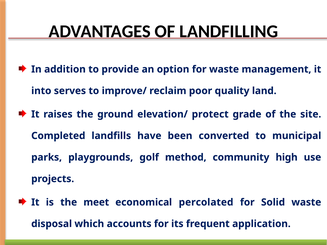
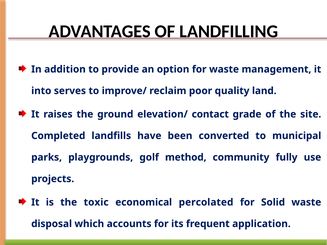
protect: protect -> contact
high: high -> fully
meet: meet -> toxic
